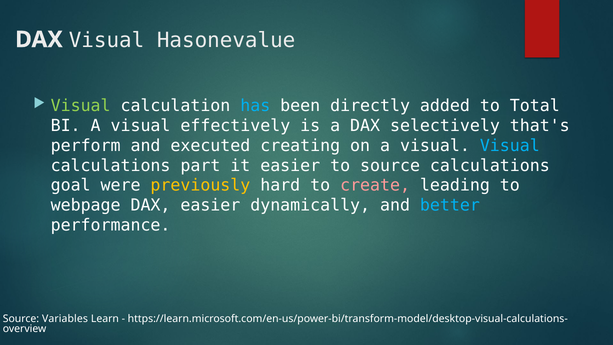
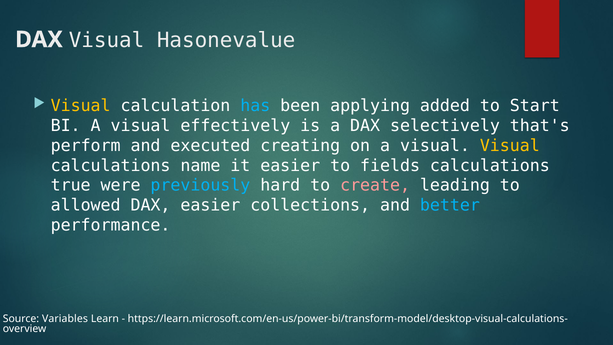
Visual at (81, 106) colour: light green -> yellow
directly: directly -> applying
Total: Total -> Start
Visual at (510, 145) colour: light blue -> yellow
part: part -> name
to source: source -> fields
goal: goal -> true
previously colour: yellow -> light blue
webpage: webpage -> allowed
dynamically: dynamically -> collections
